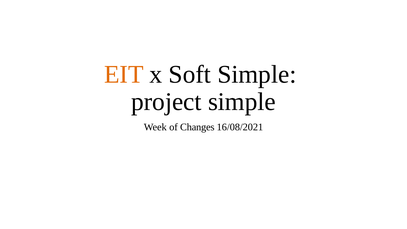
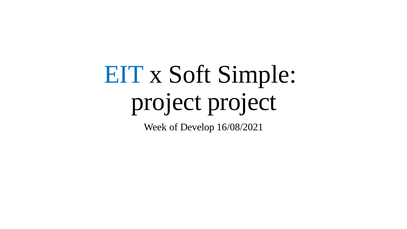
EIT colour: orange -> blue
project simple: simple -> project
Changes: Changes -> Develop
